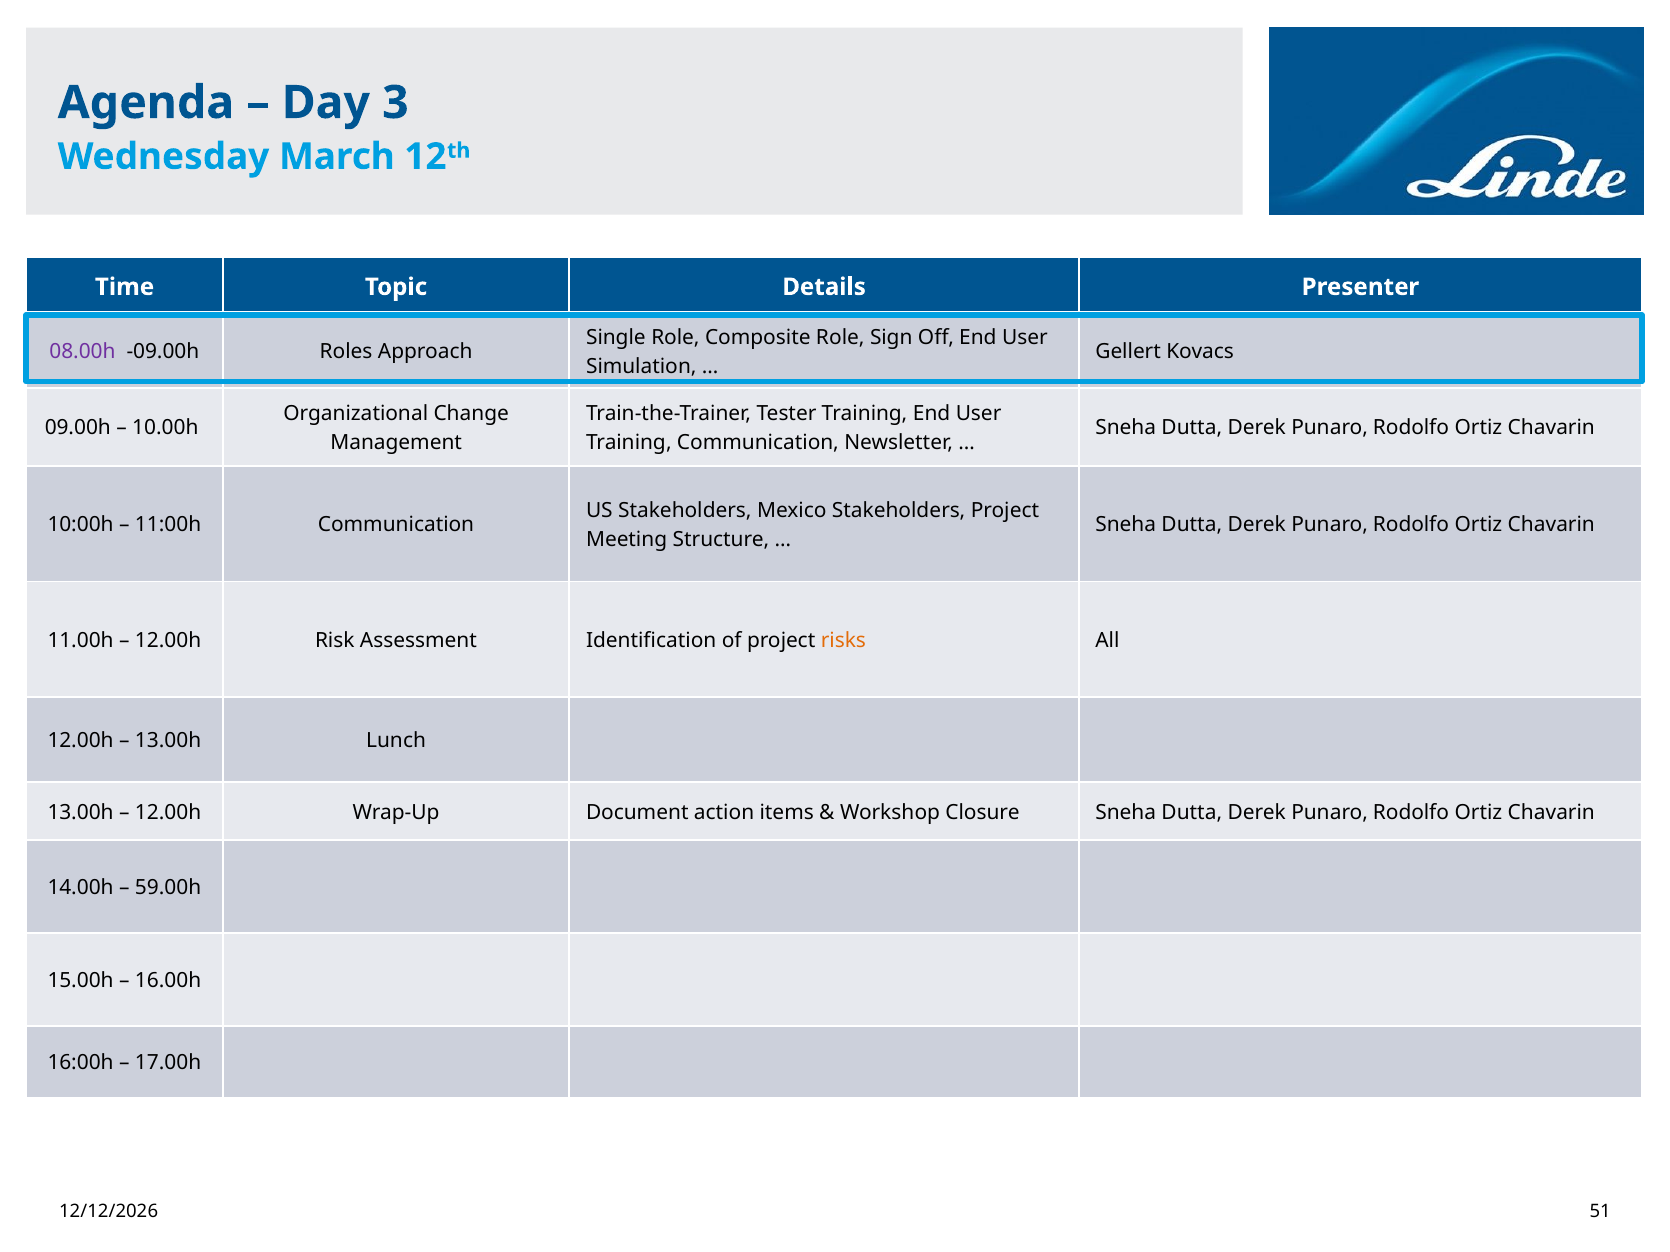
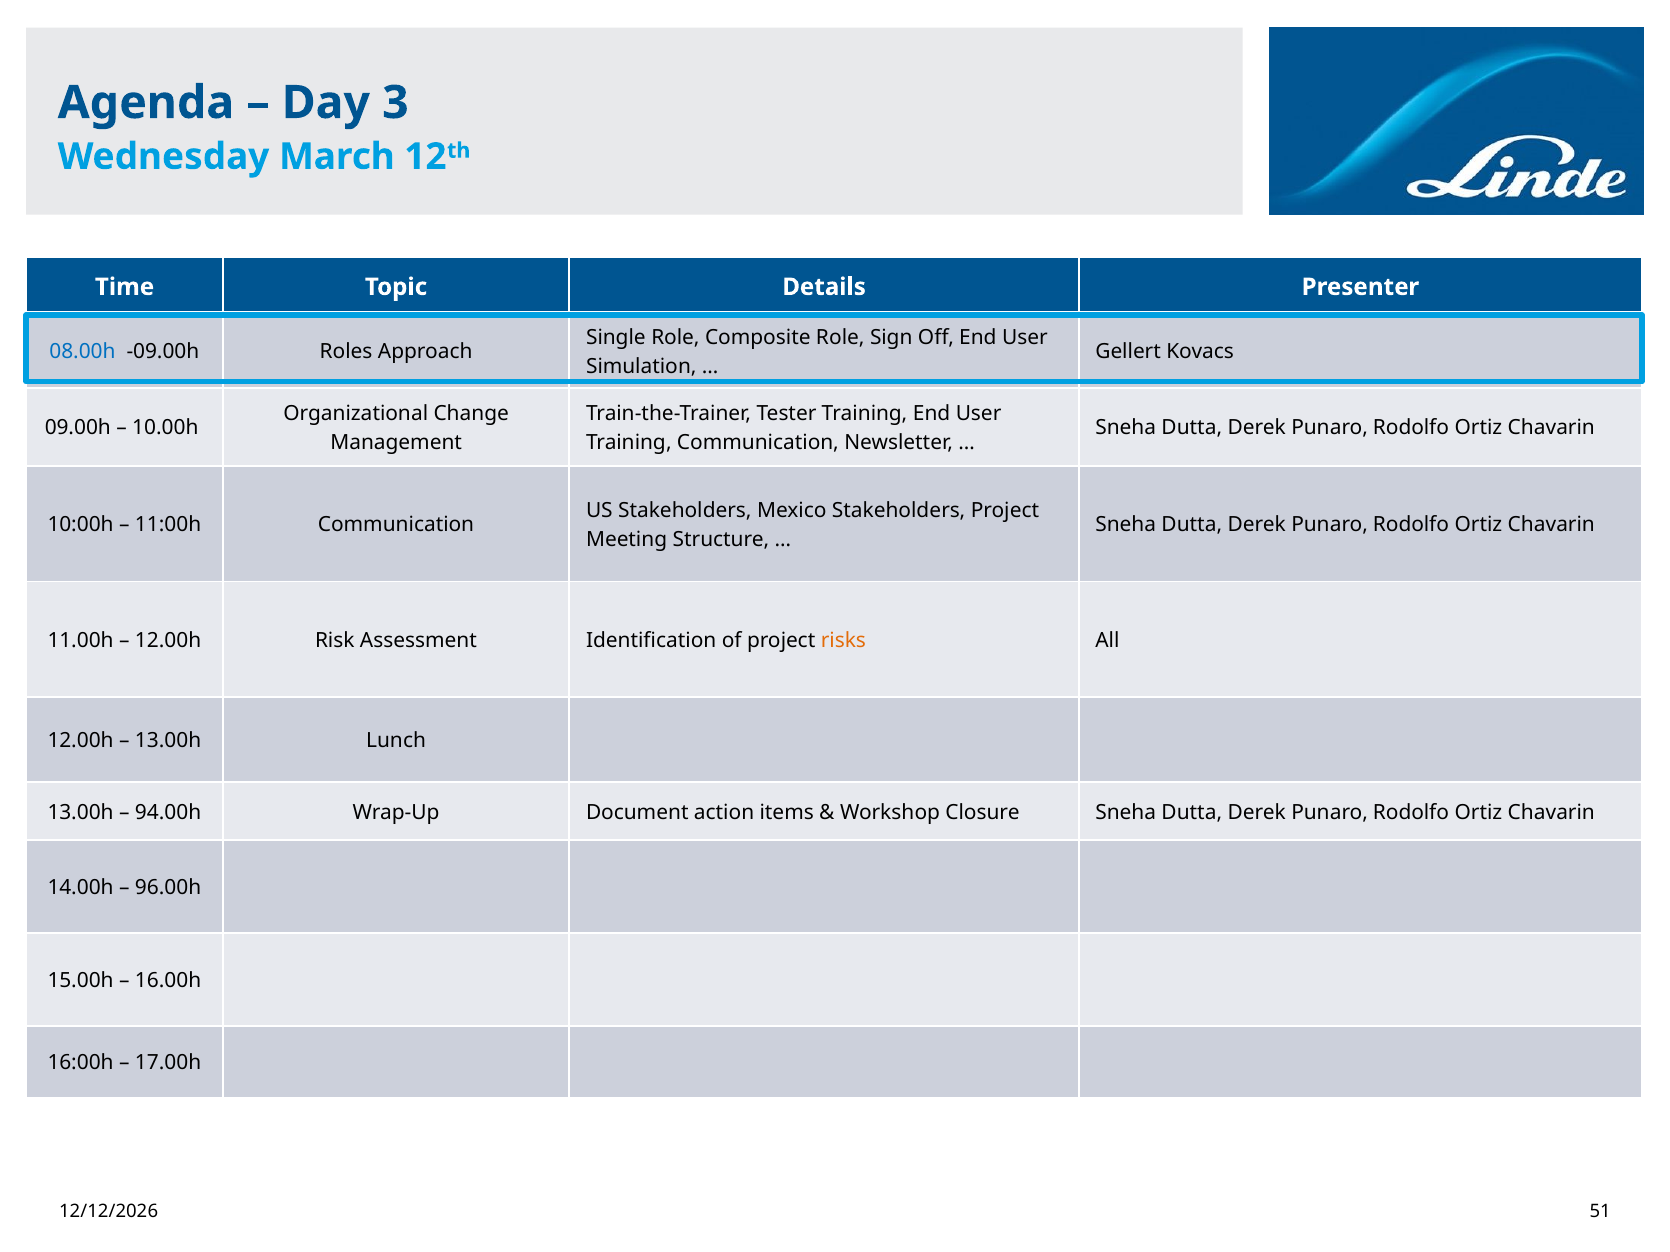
08.00h colour: purple -> blue
12.00h at (168, 813): 12.00h -> 94.00h
59.00h: 59.00h -> 96.00h
